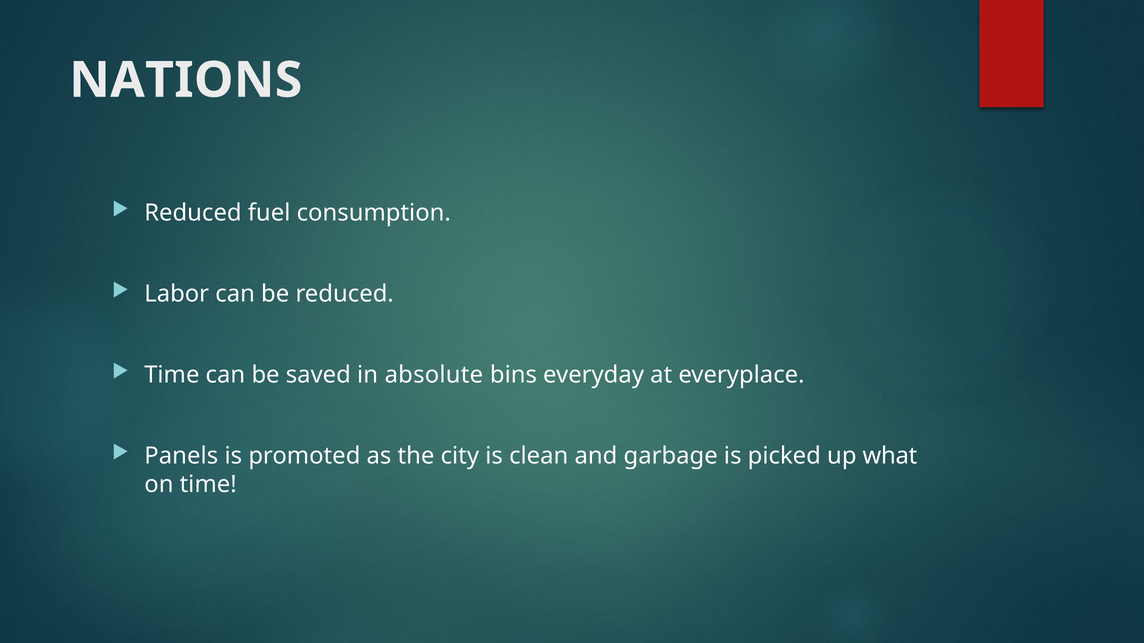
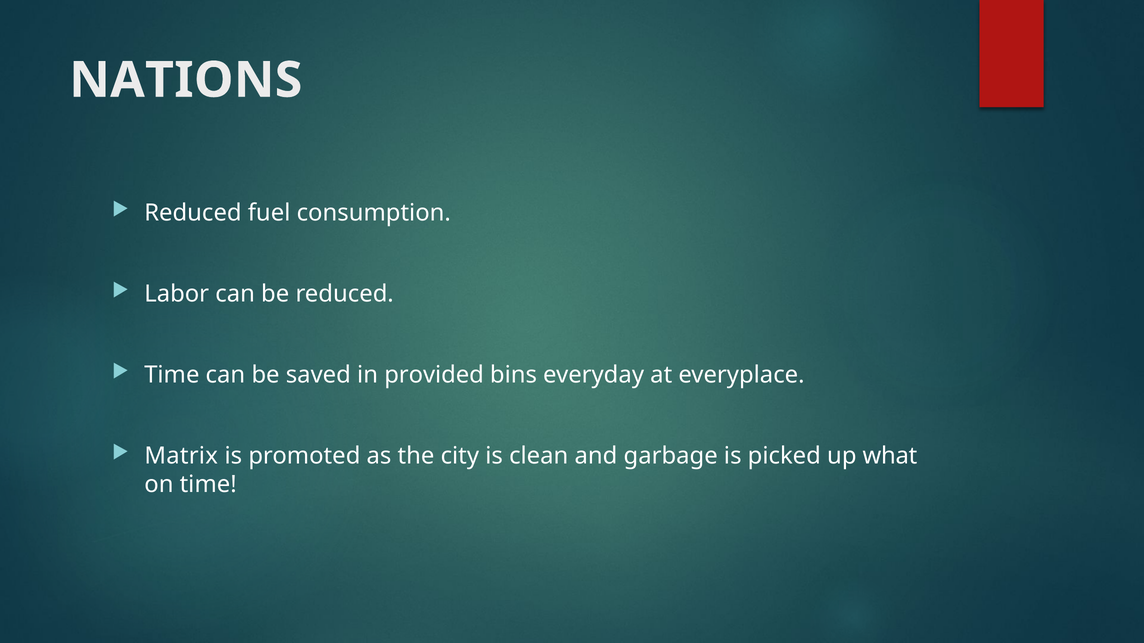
absolute: absolute -> provided
Panels: Panels -> Matrix
